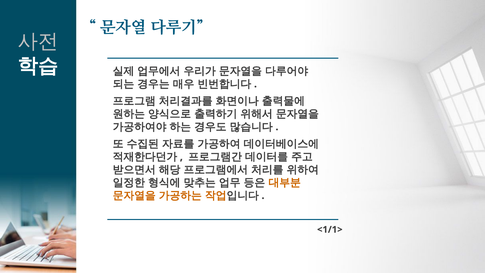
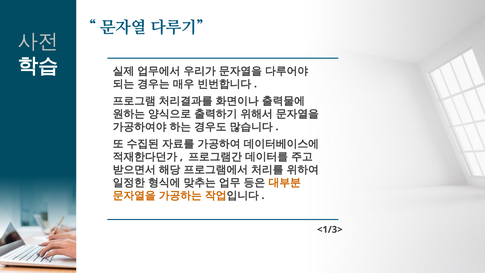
<1/1>: <1/1> -> <1/3>
